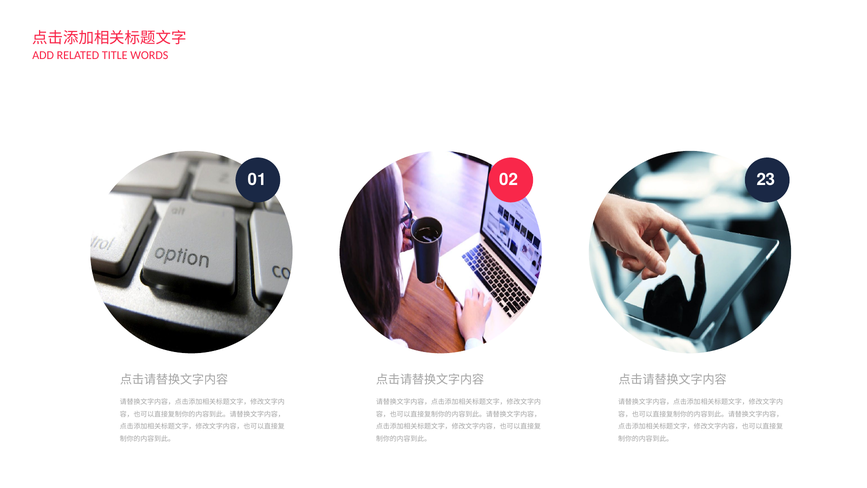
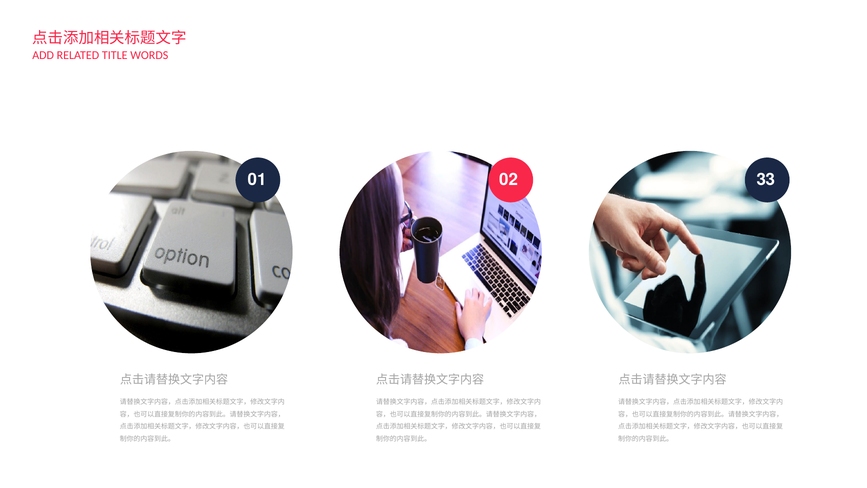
23: 23 -> 33
